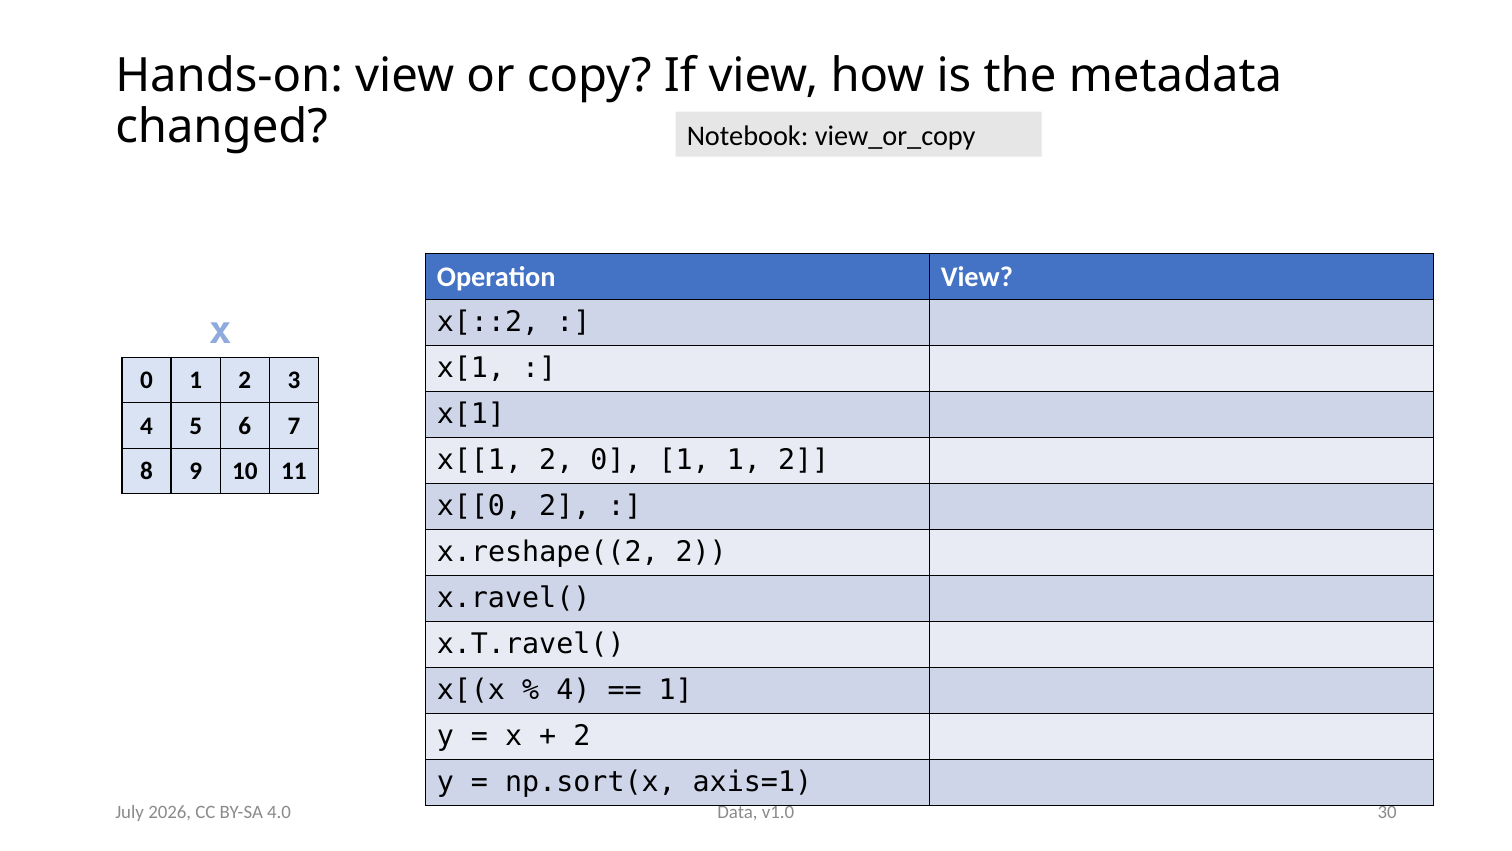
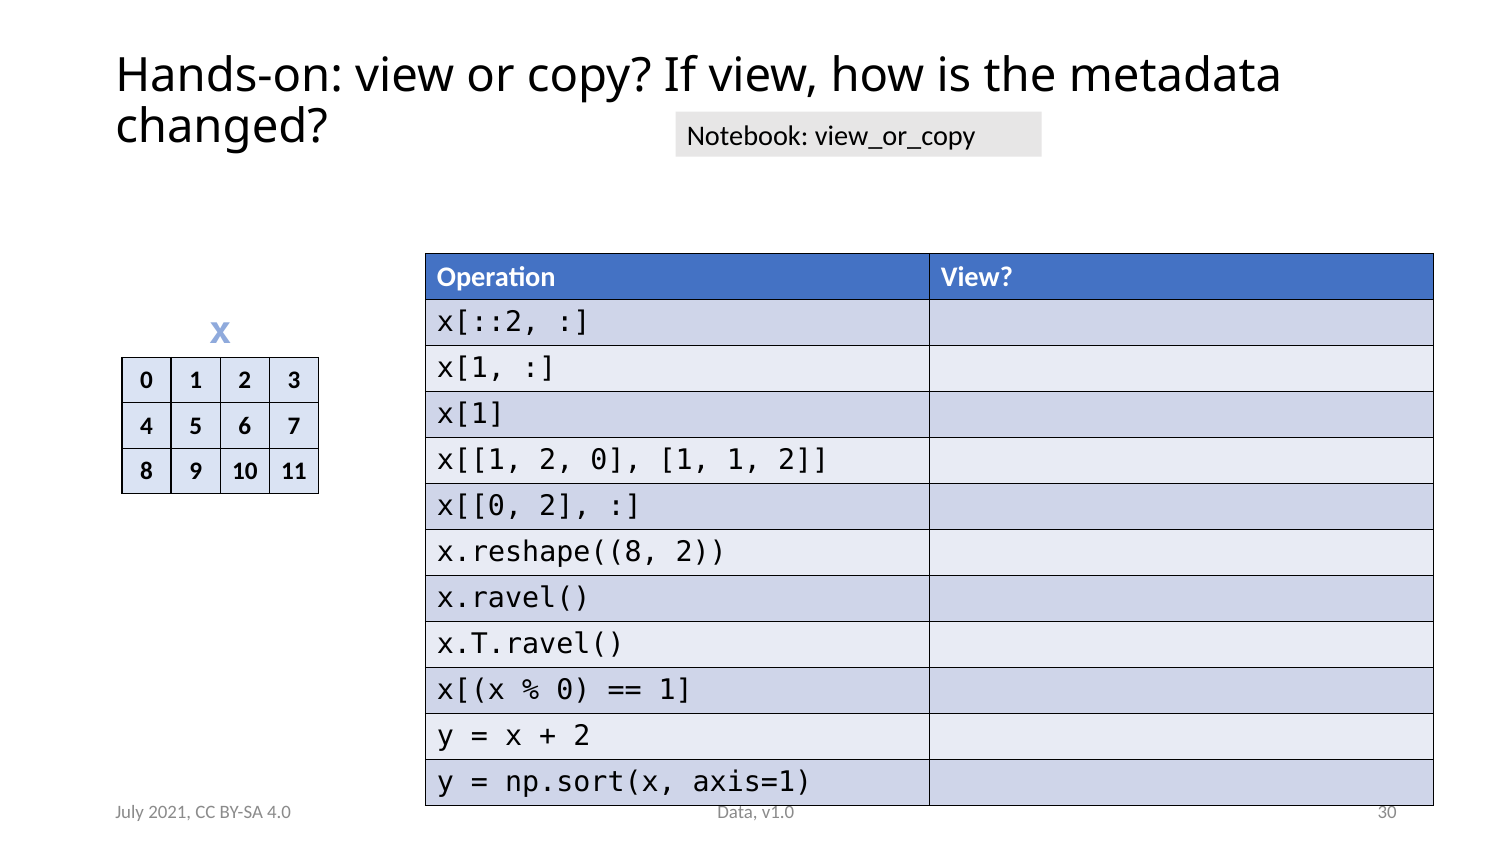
x.reshape((2: x.reshape((2 -> x.reshape((8
4 at (573, 690): 4 -> 0
2026: 2026 -> 2021
